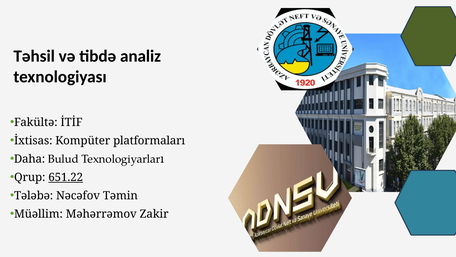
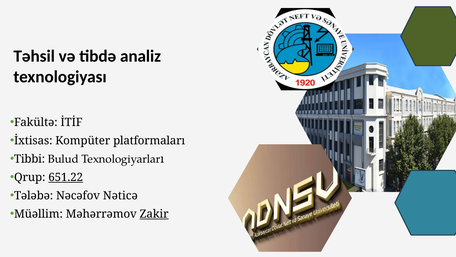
Daha: Daha -> Tibbi
Təmin: Təmin -> Nəticə
Zakir underline: none -> present
